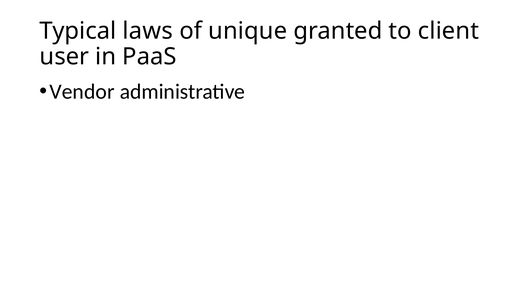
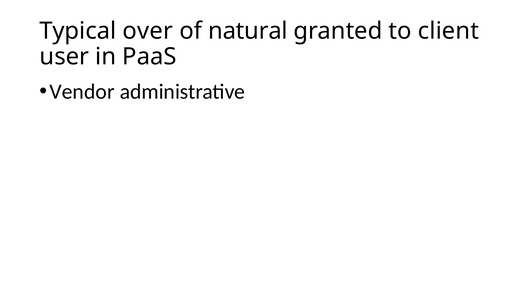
laws: laws -> over
unique: unique -> natural
